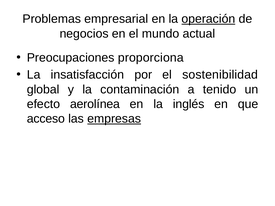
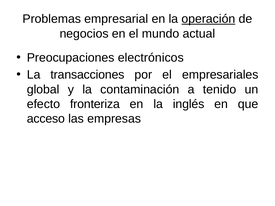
proporciona: proporciona -> electrónicos
insatisfacción: insatisfacción -> transacciones
sostenibilidad: sostenibilidad -> empresariales
aerolínea: aerolínea -> fronteriza
empresas underline: present -> none
